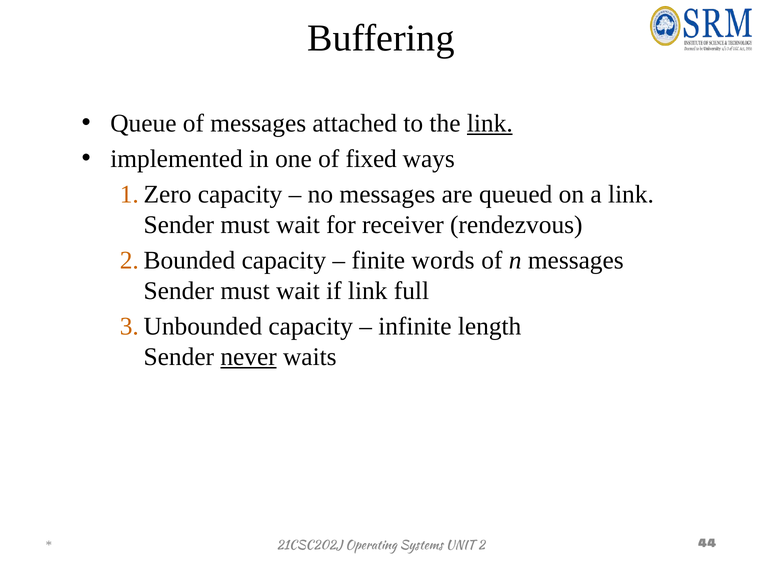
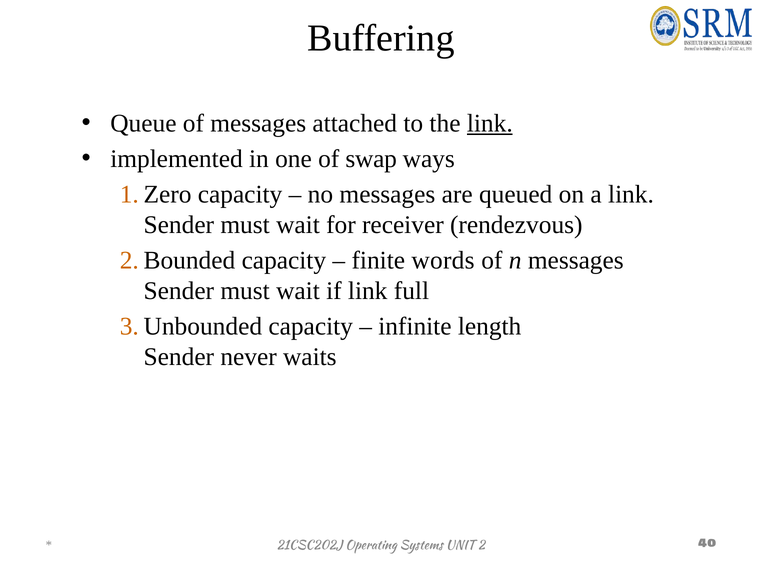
fixed: fixed -> swap
never underline: present -> none
44: 44 -> 40
